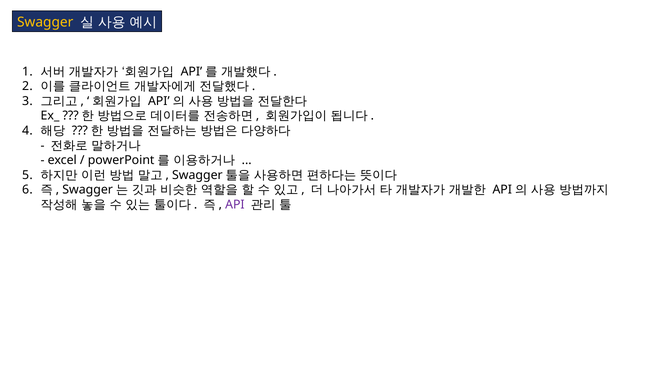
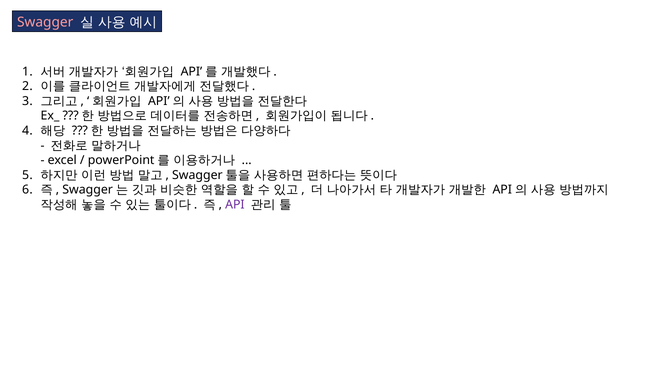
Swagger colour: yellow -> pink
